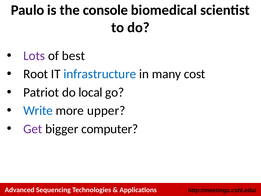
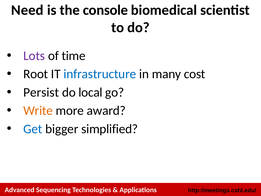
Paulo: Paulo -> Need
best: best -> time
Patriot: Patriot -> Persist
Write colour: blue -> orange
upper: upper -> award
Get colour: purple -> blue
computer: computer -> simplified
